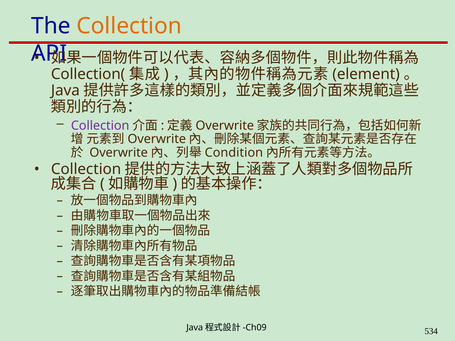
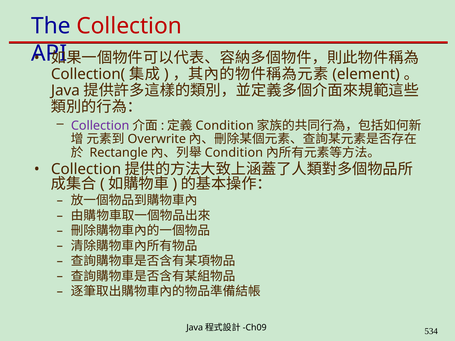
Collection at (129, 26) colour: orange -> red
Overwrite at (225, 126): Overwrite -> Condition
Overwrite at (119, 153): Overwrite -> Rectangle
